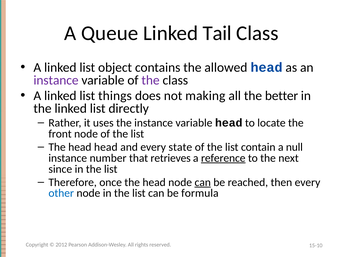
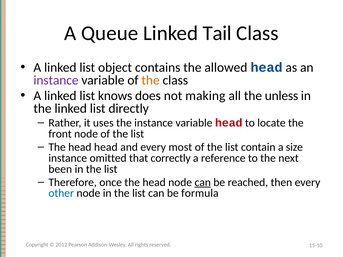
the at (151, 80) colour: purple -> orange
things: things -> knows
better: better -> unless
head at (229, 123) colour: black -> red
state: state -> most
null: null -> size
number: number -> omitted
retrieves: retrieves -> correctly
reference underline: present -> none
since: since -> been
